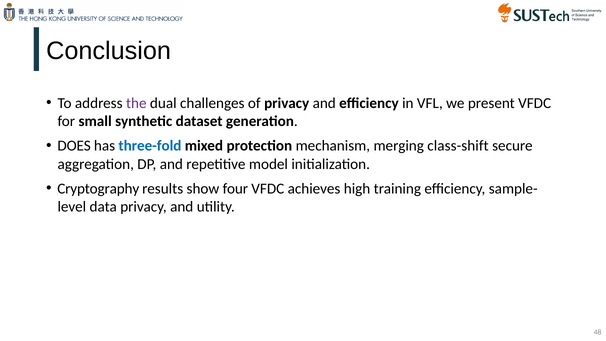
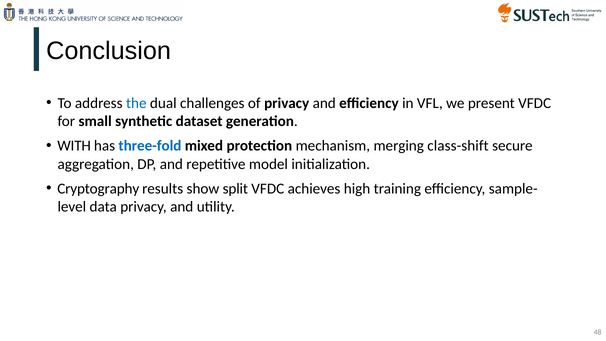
the colour: purple -> blue
DOES: DOES -> WITH
four: four -> split
